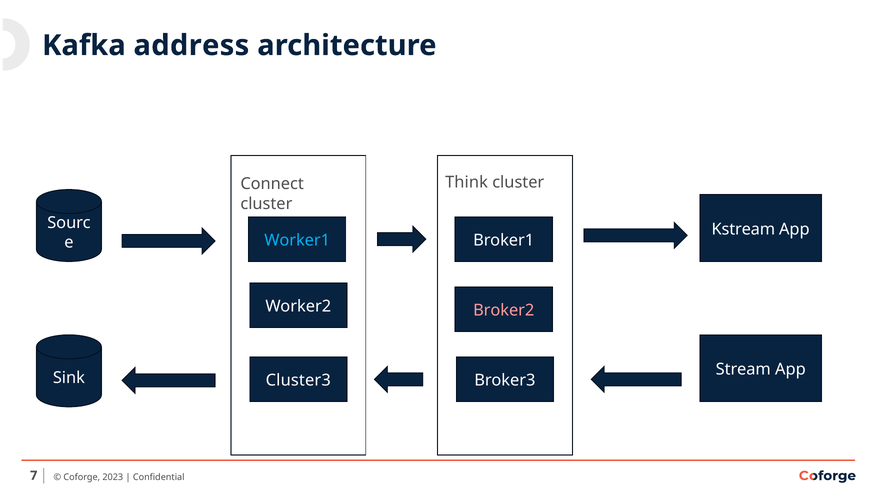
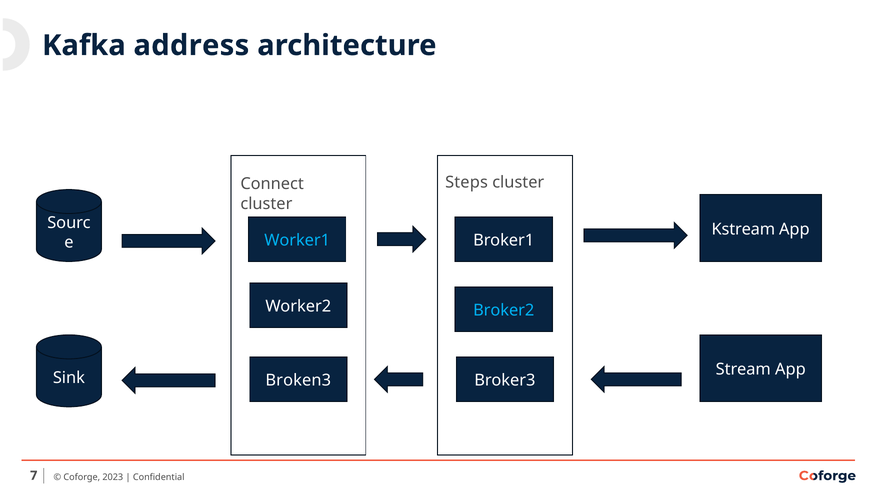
Think: Think -> Steps
Broker2 colour: pink -> light blue
Cluster3: Cluster3 -> Broken3
